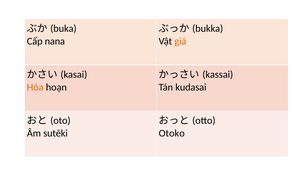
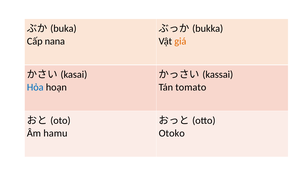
Hỏa colour: orange -> blue
kudasai: kudasai -> tomato
sutēki: sutēki -> hamu
